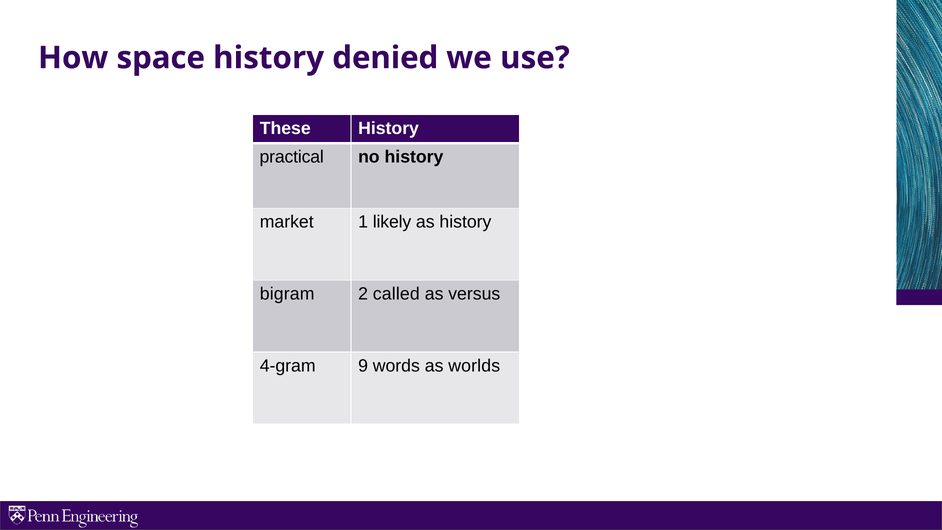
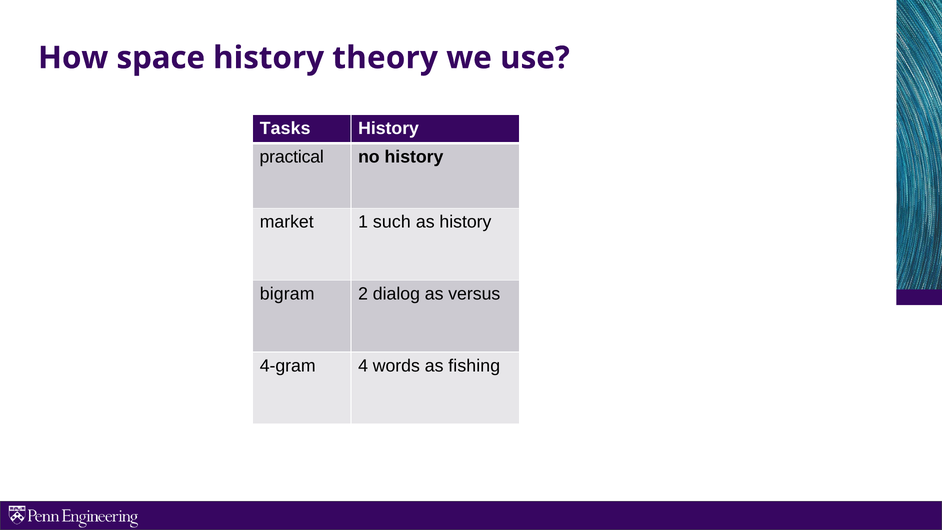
denied: denied -> theory
These: These -> Tasks
likely: likely -> such
called: called -> dialog
9: 9 -> 4
worlds: worlds -> fishing
